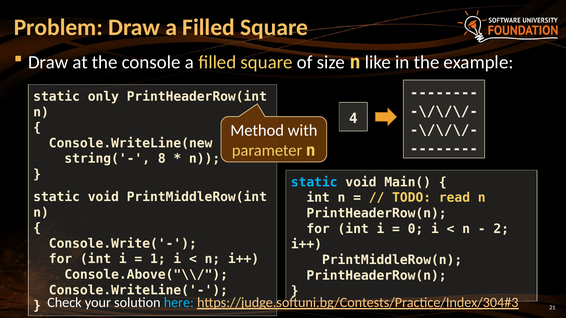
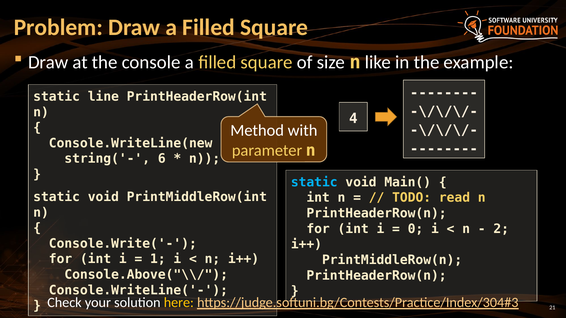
only: only -> line
8: 8 -> 6
here colour: light blue -> yellow
